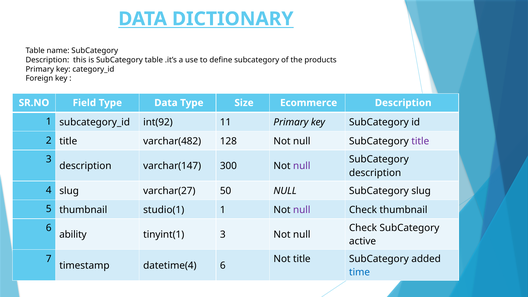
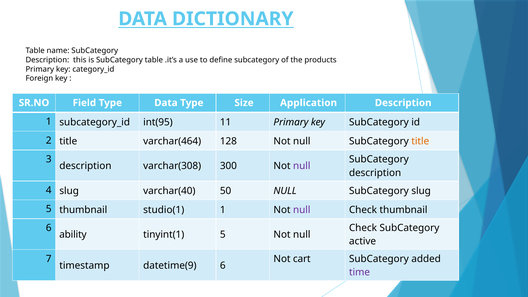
Ecommerce: Ecommerce -> Application
int(92: int(92 -> int(95
varchar(482: varchar(482 -> varchar(464
title at (420, 141) colour: purple -> orange
varchar(147: varchar(147 -> varchar(308
varchar(27: varchar(27 -> varchar(40
tinyint(1 3: 3 -> 5
Not title: title -> cart
datetime(4: datetime(4 -> datetime(9
time colour: blue -> purple
